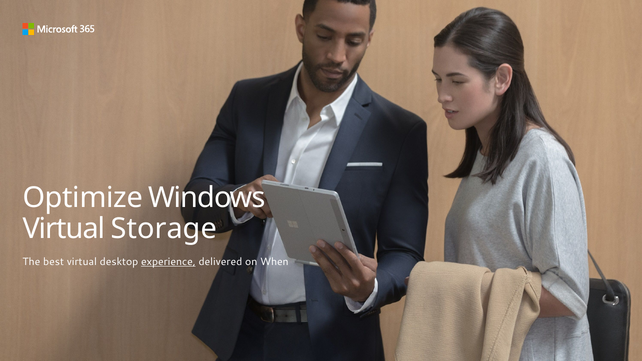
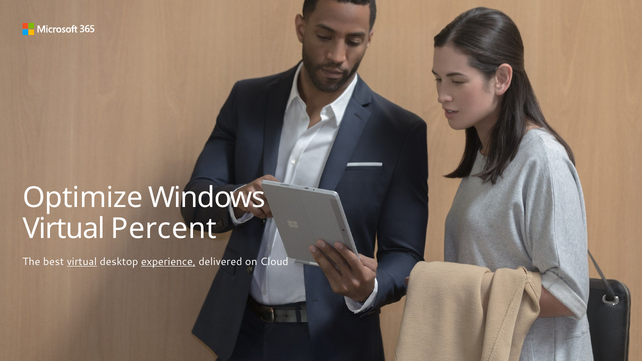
Storage: Storage -> Percent
virtual at (82, 262) underline: none -> present
When: When -> Cloud
